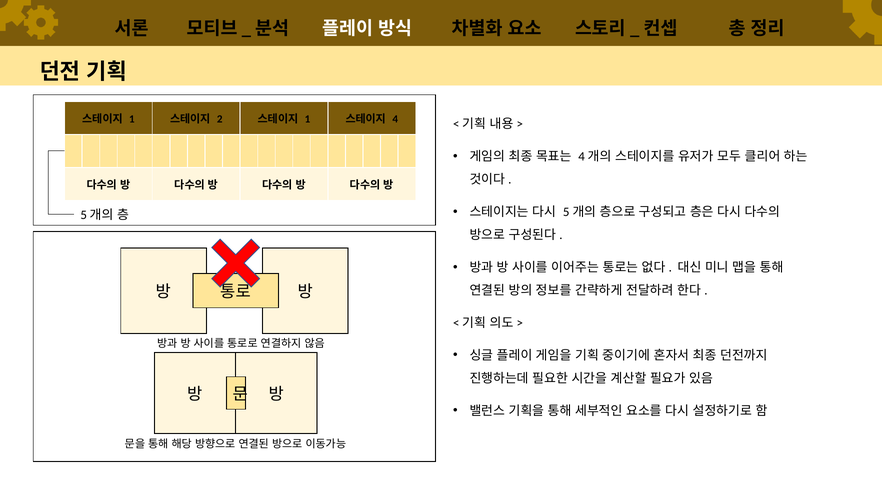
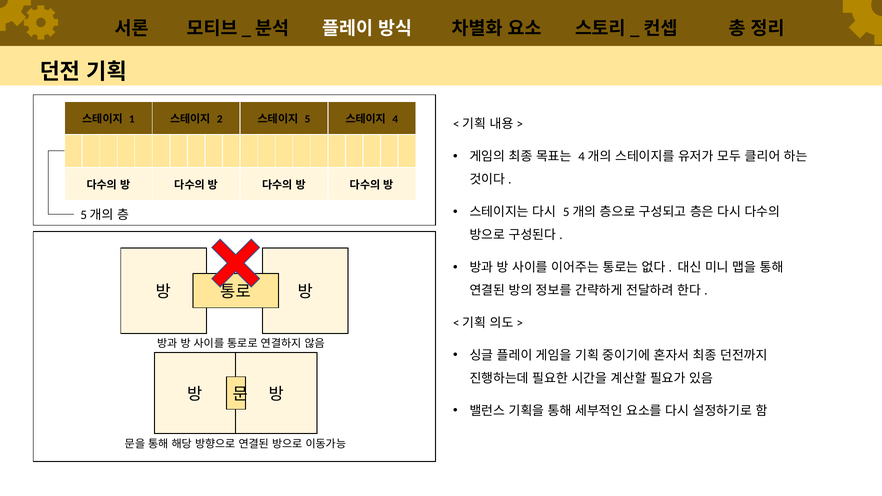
1 at (307, 119): 1 -> 5
